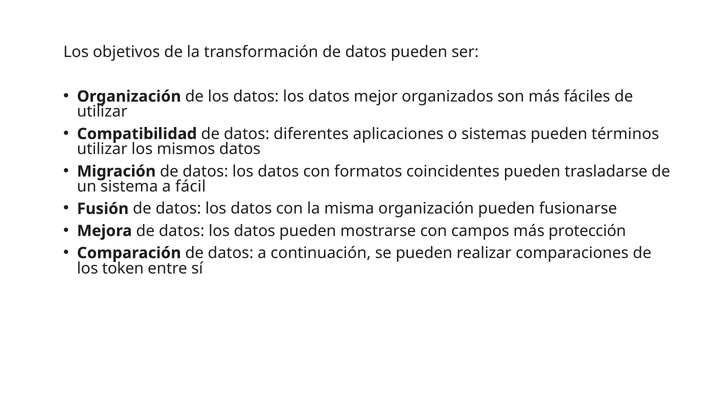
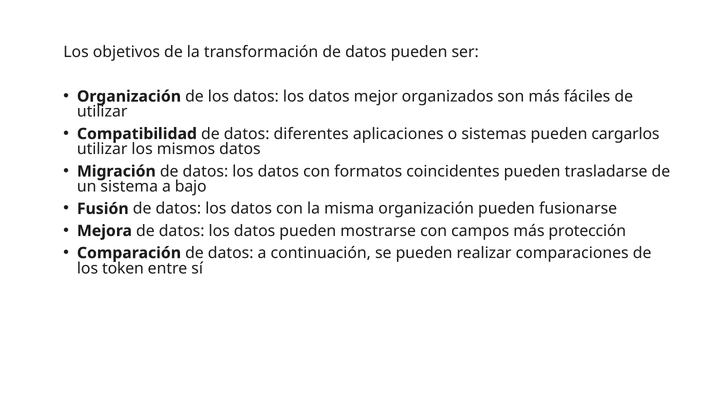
términos: términos -> cargarlos
fácil: fácil -> bajo
